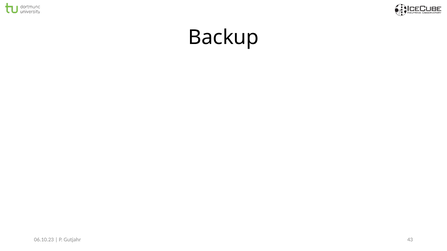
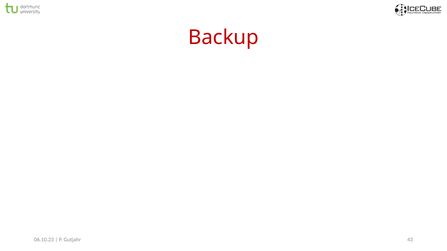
Backup colour: black -> red
